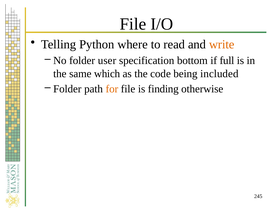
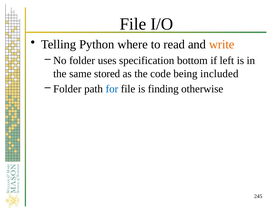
user: user -> uses
full: full -> left
which: which -> stored
for colour: orange -> blue
